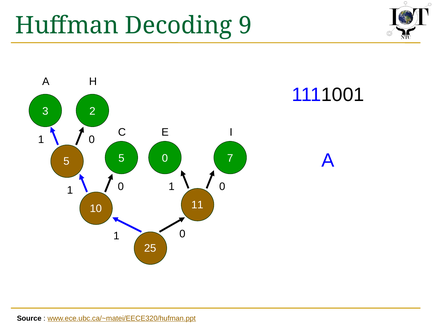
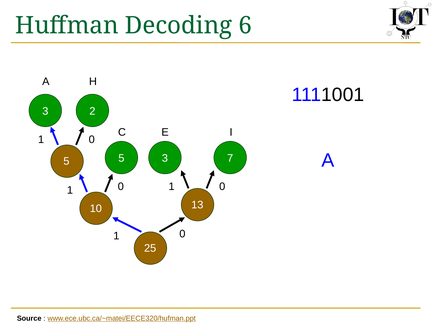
9: 9 -> 6
5 0: 0 -> 3
11: 11 -> 13
